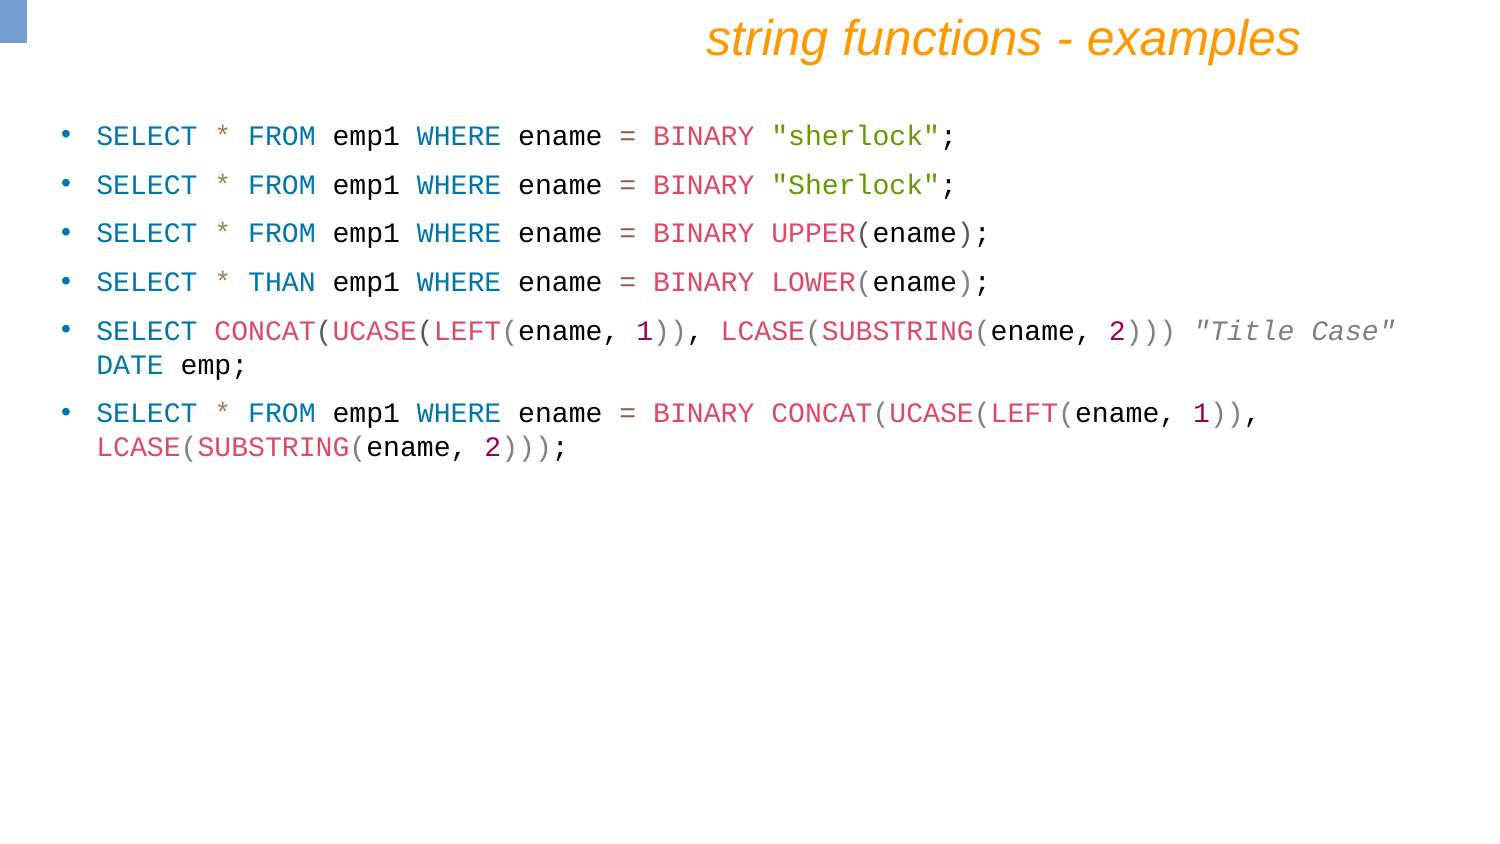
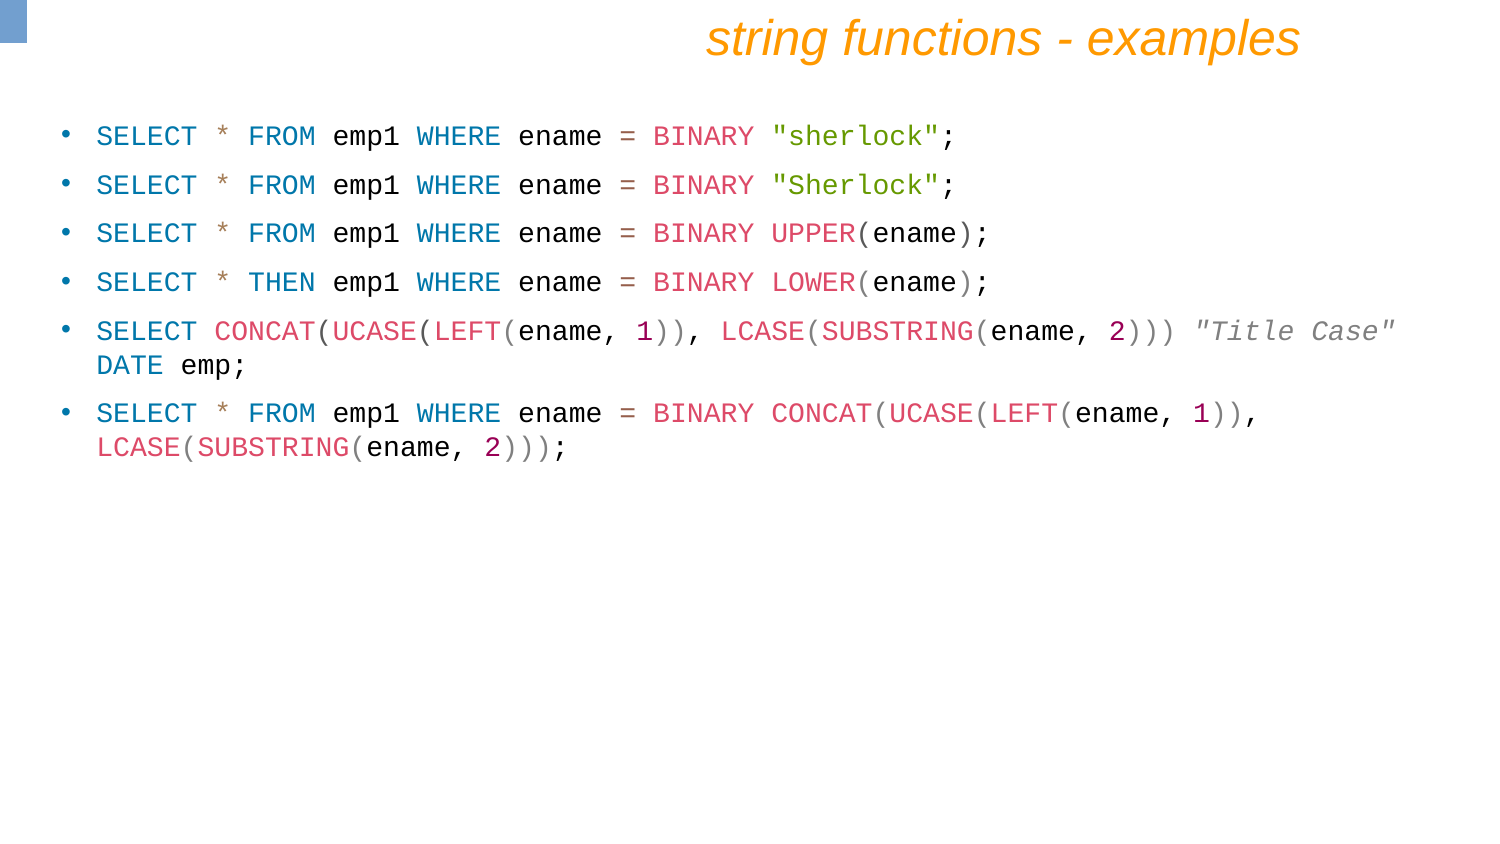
THAN: THAN -> THEN
